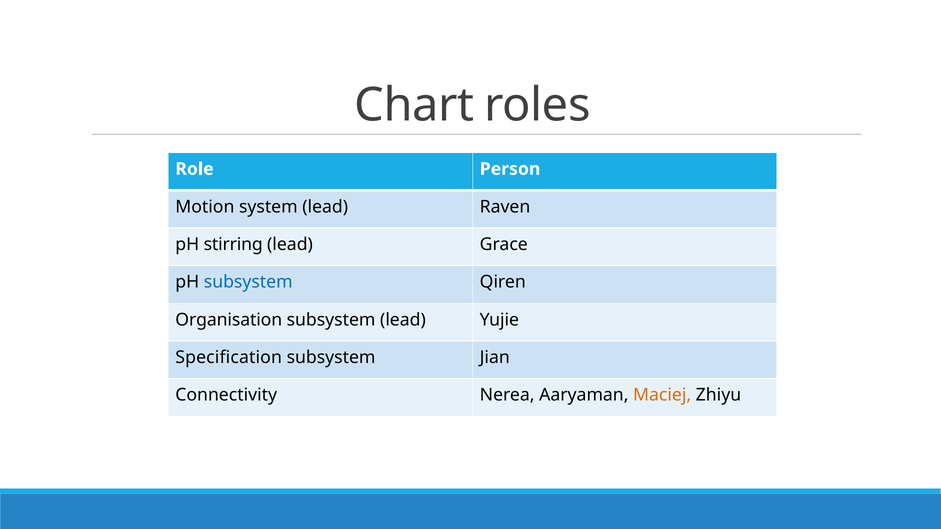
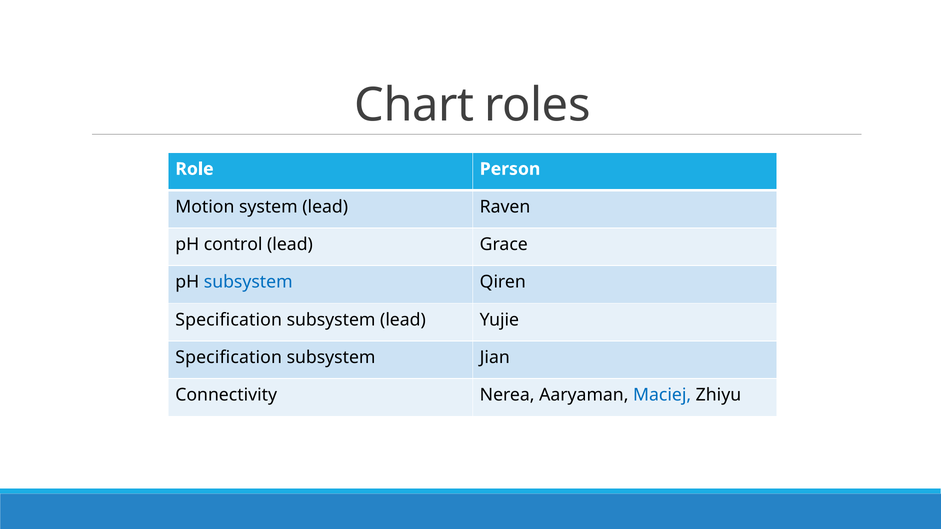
stirring: stirring -> control
Organisation at (229, 320): Organisation -> Specification
Maciej colour: orange -> blue
